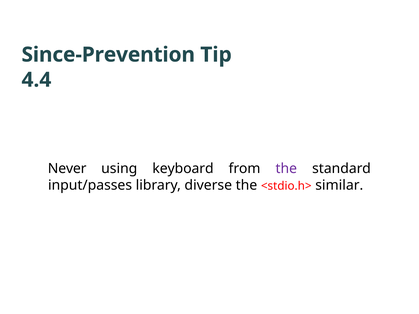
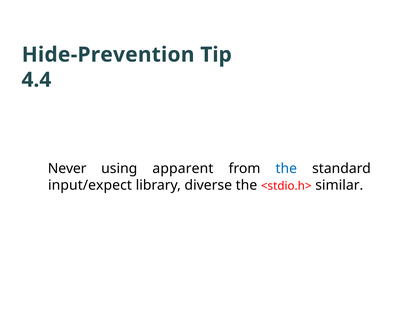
Since-Prevention: Since-Prevention -> Hide-Prevention
keyboard: keyboard -> apparent
the at (286, 169) colour: purple -> blue
input/passes: input/passes -> input/expect
